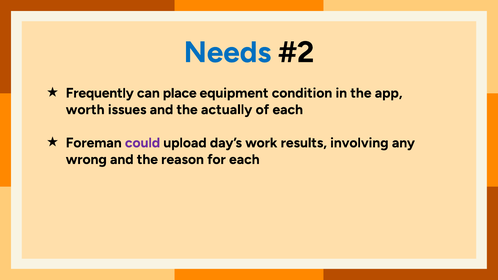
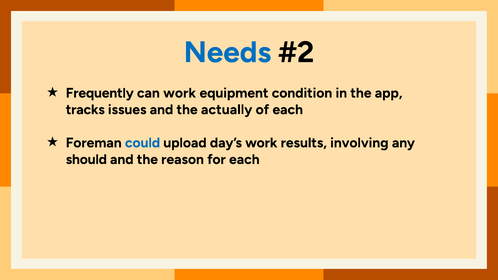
can place: place -> work
worth: worth -> tracks
could colour: purple -> blue
wrong: wrong -> should
